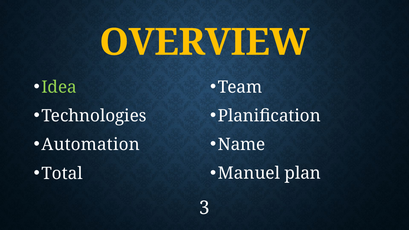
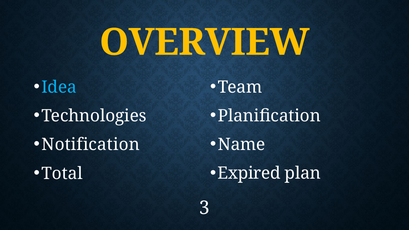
Idea colour: light green -> light blue
Automation: Automation -> Notification
Manuel: Manuel -> Expired
